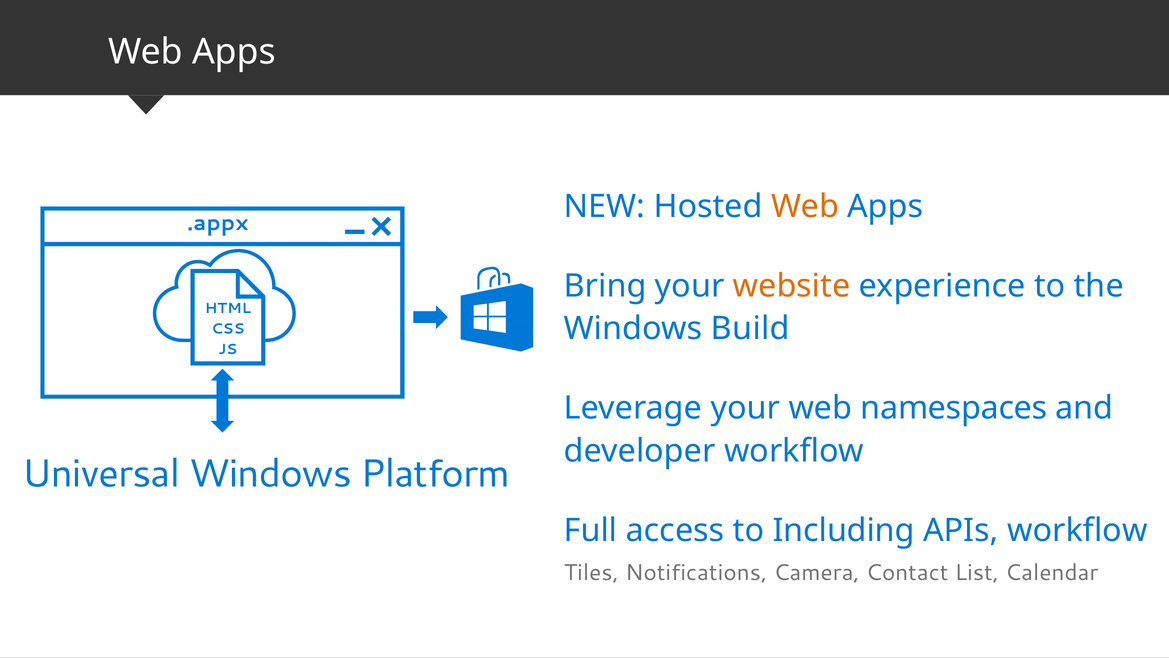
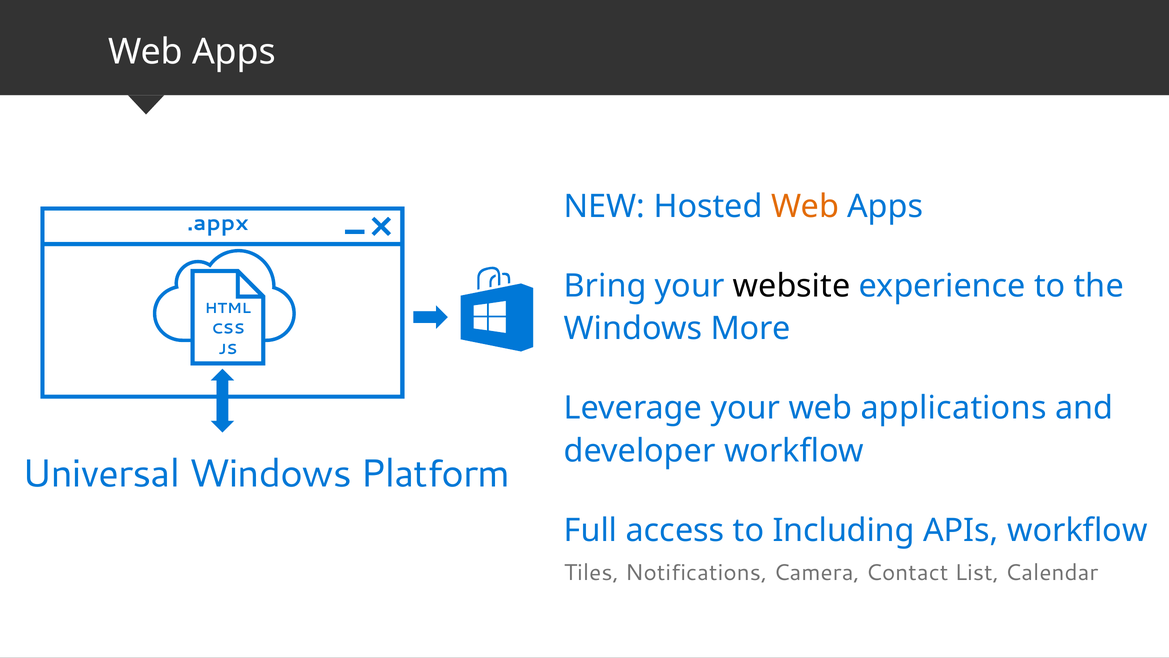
website colour: orange -> black
Build: Build -> More
namespaces: namespaces -> applications
